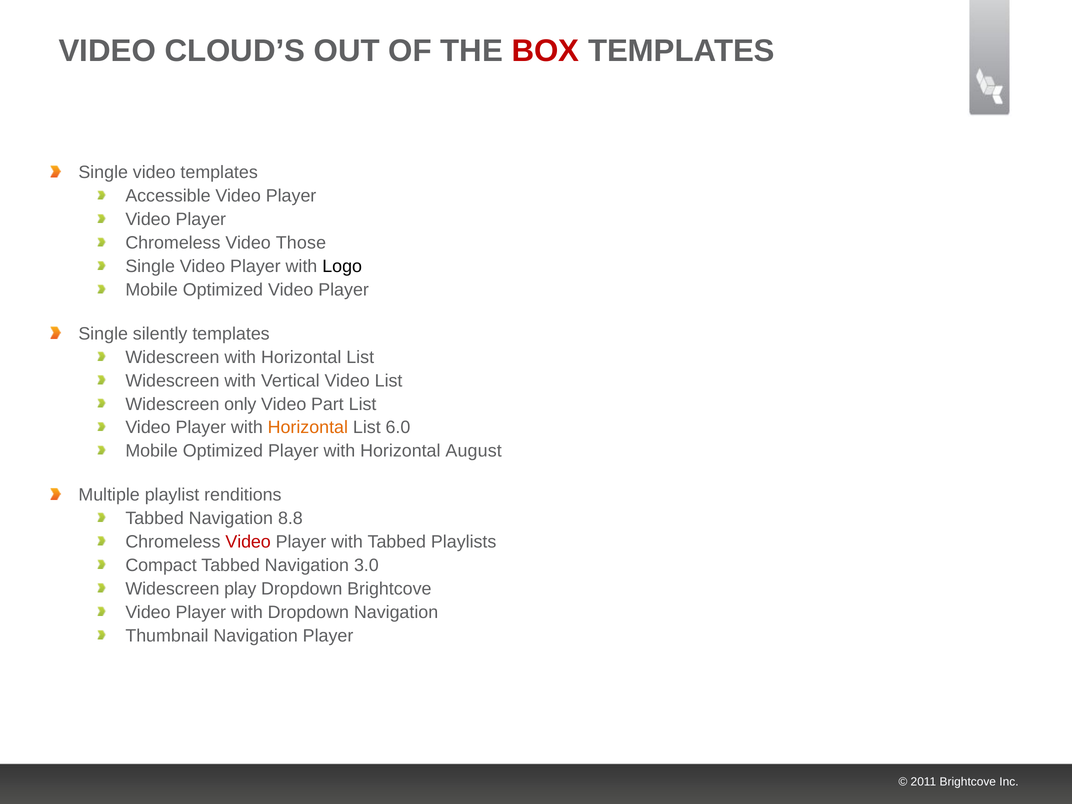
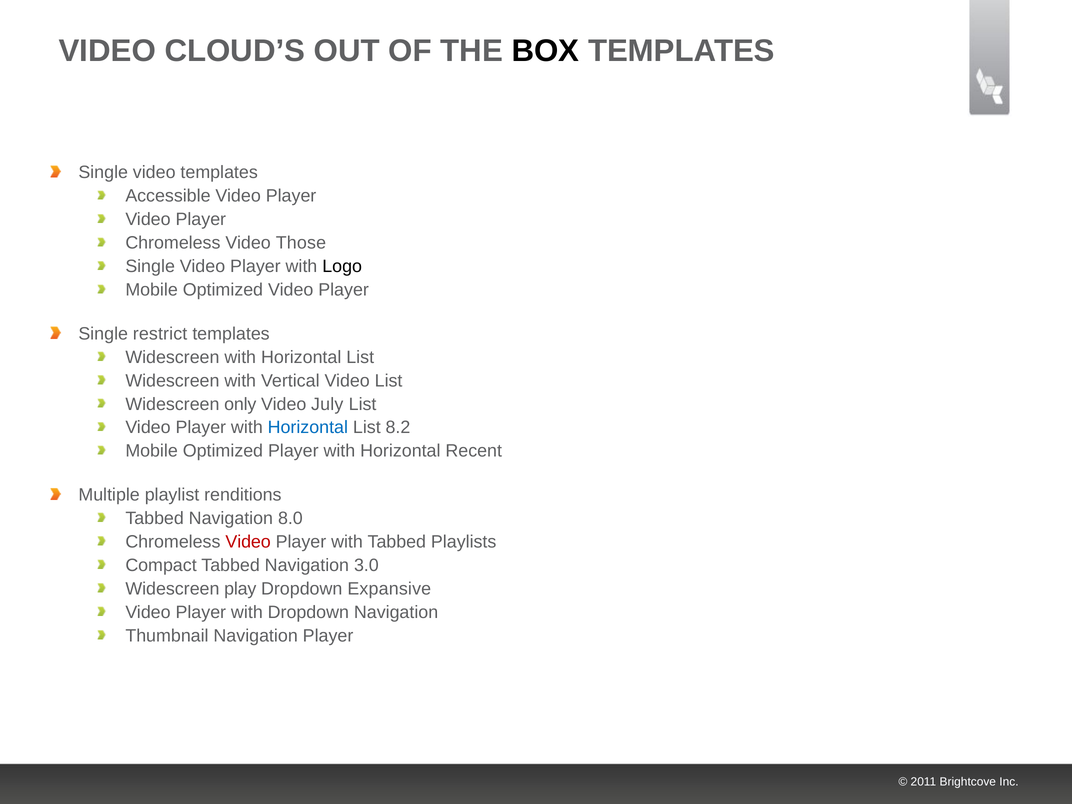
BOX colour: red -> black
silently: silently -> restrict
Part: Part -> July
Horizontal at (308, 428) colour: orange -> blue
6.0: 6.0 -> 8.2
August: August -> Recent
8.8: 8.8 -> 8.0
Dropdown Brightcove: Brightcove -> Expansive
